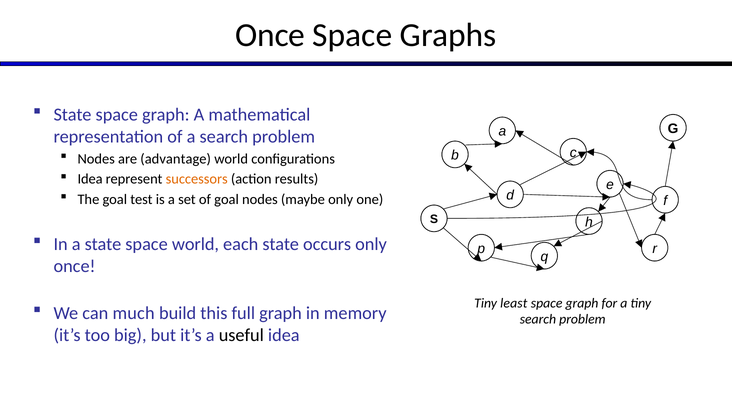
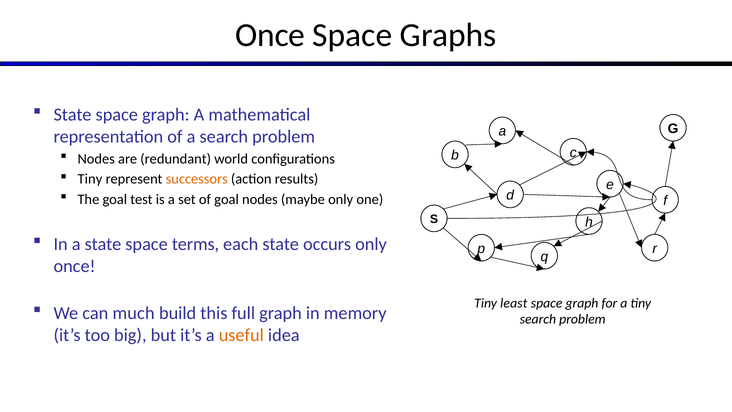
advantage: advantage -> redundant
Idea at (90, 179): Idea -> Tiny
space world: world -> terms
useful colour: black -> orange
